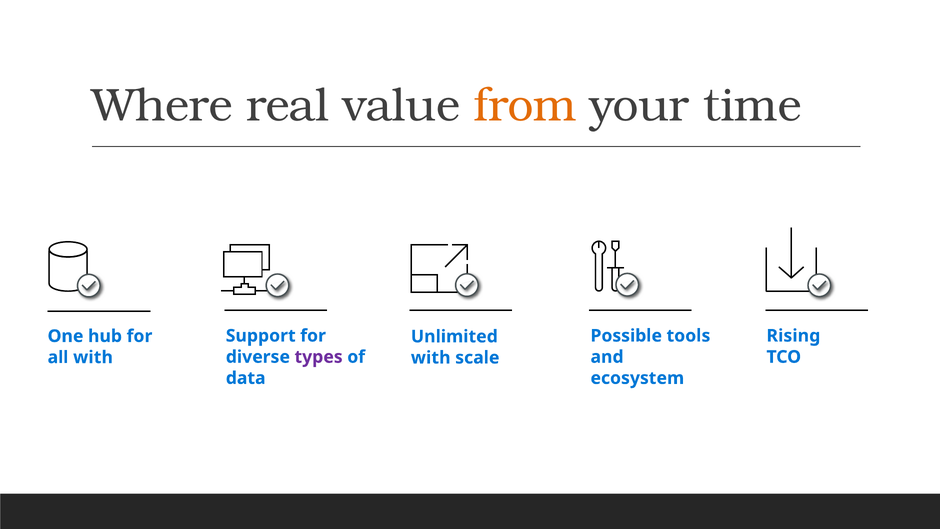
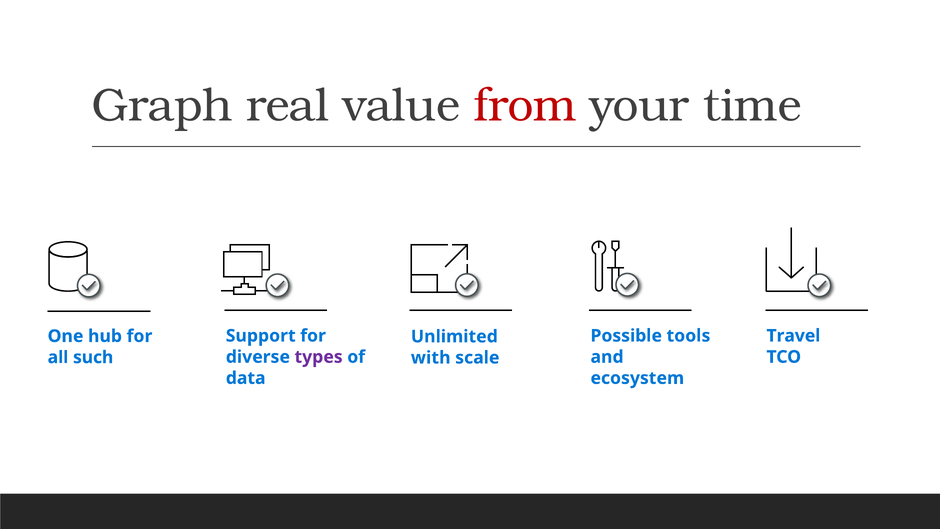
Where: Where -> Graph
from colour: orange -> red
Rising: Rising -> Travel
all with: with -> such
